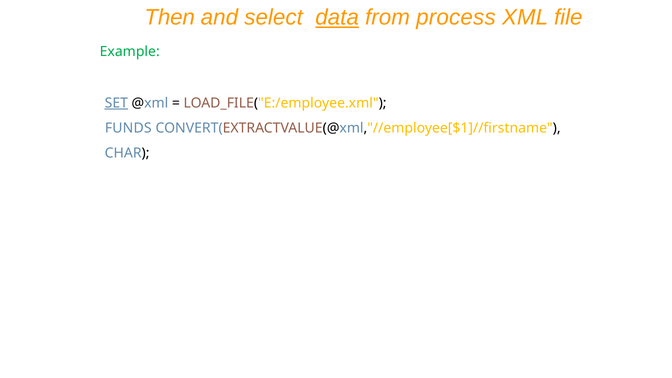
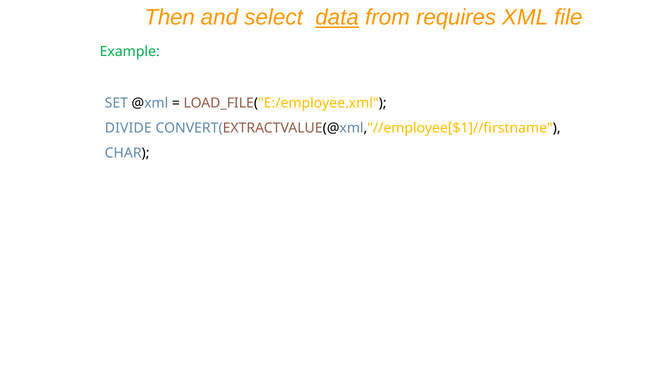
process: process -> requires
SET underline: present -> none
FUNDS: FUNDS -> DIVIDE
